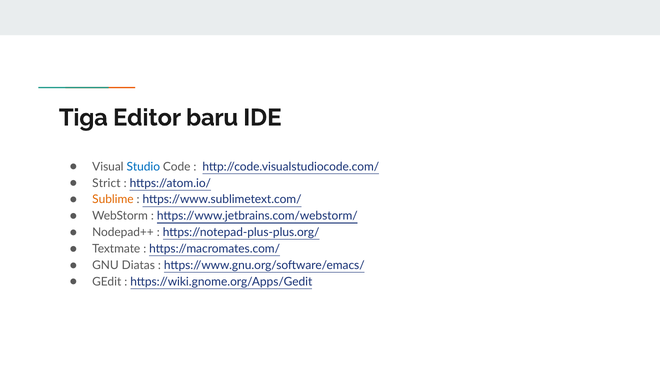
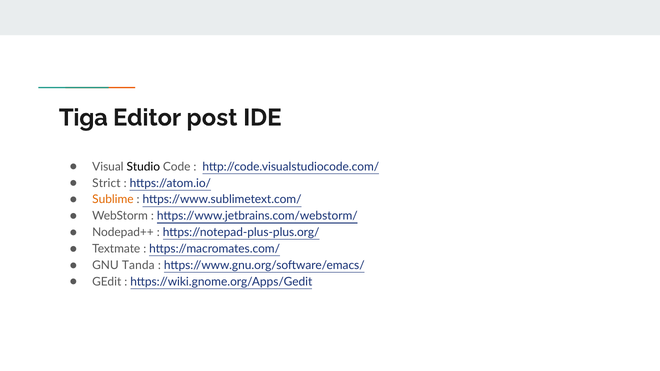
baru: baru -> post
Studio colour: blue -> black
Diatas: Diatas -> Tanda
